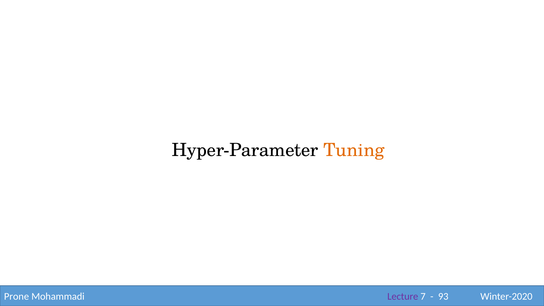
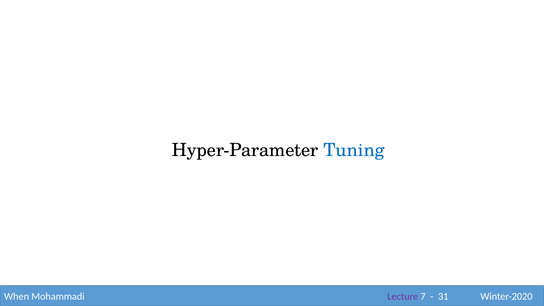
Tuning colour: orange -> blue
Prone: Prone -> When
93: 93 -> 31
